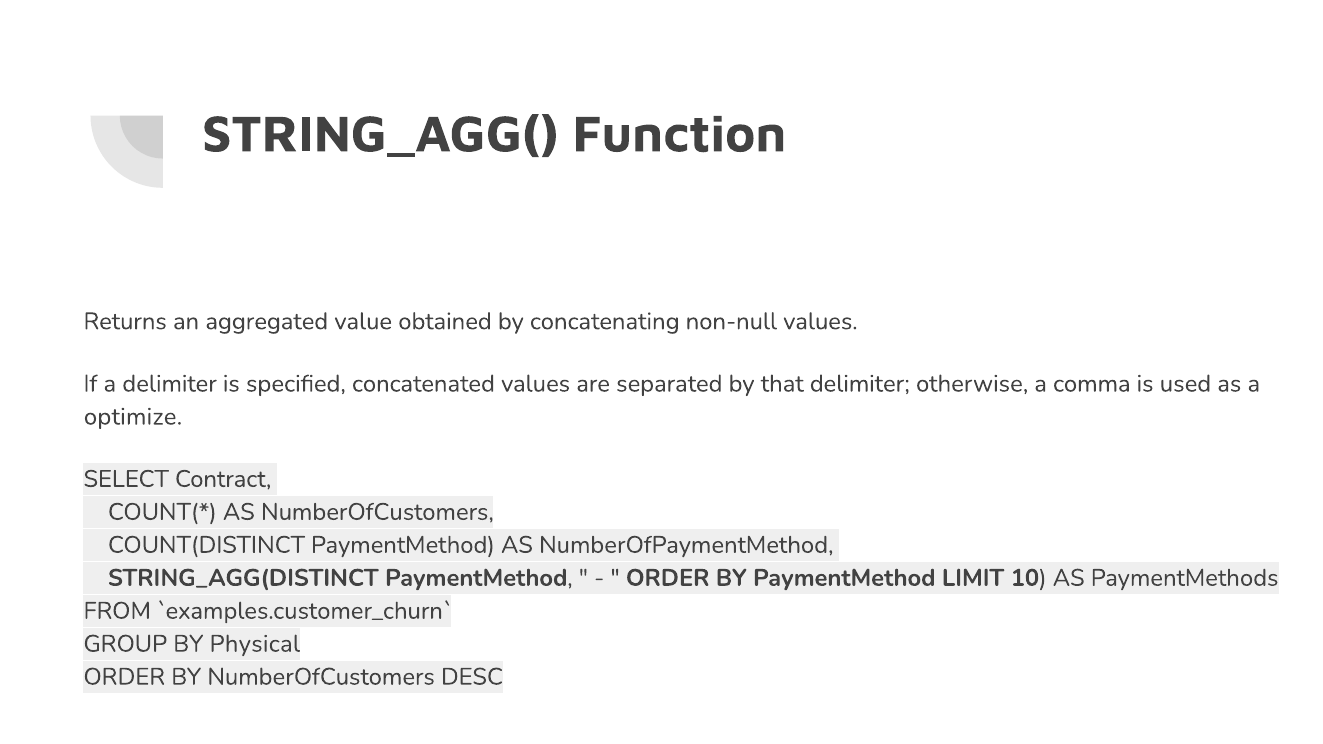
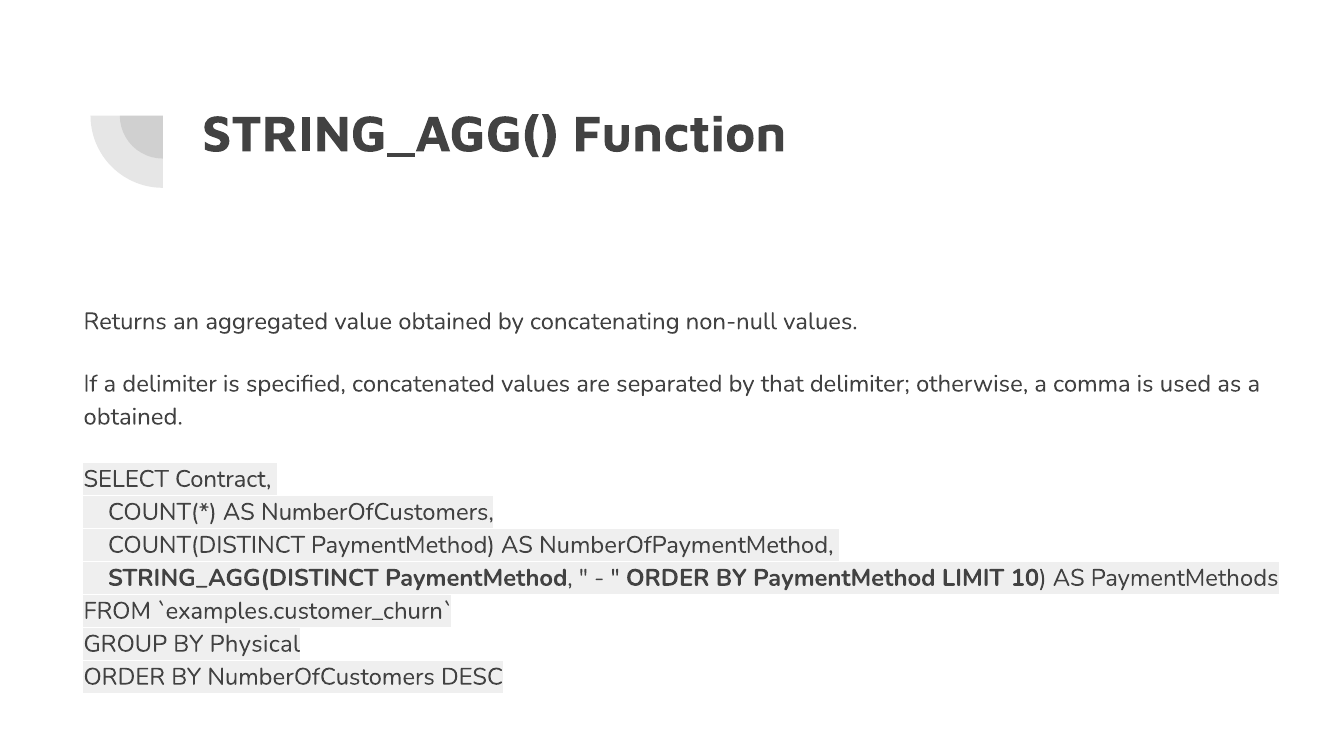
optimize at (133, 417): optimize -> obtained
